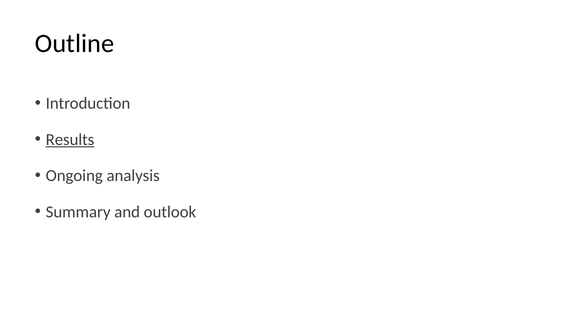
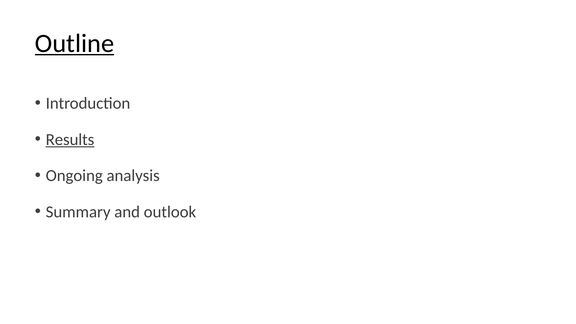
Outline underline: none -> present
